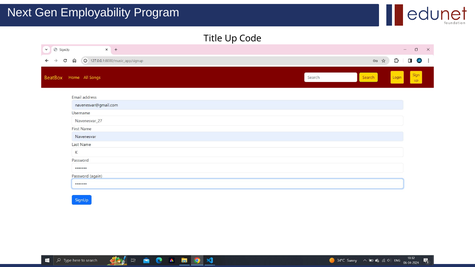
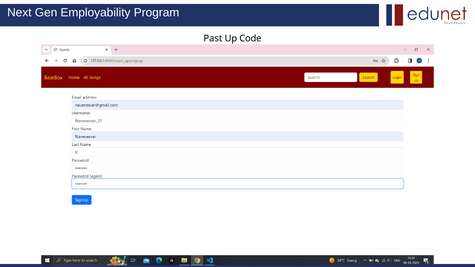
Title: Title -> Past
